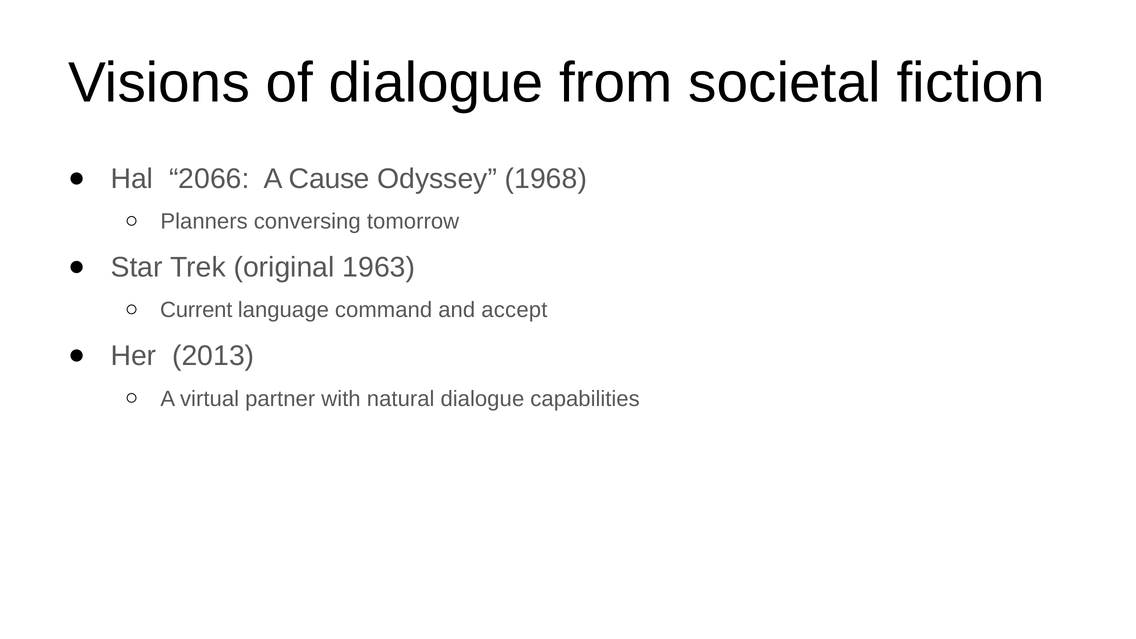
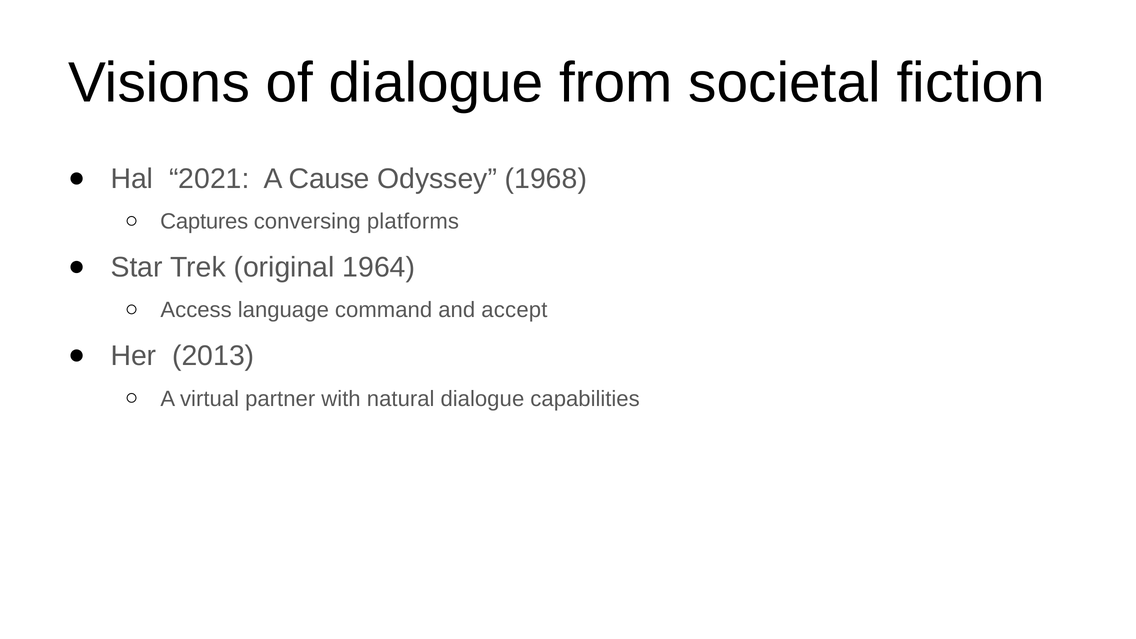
2066: 2066 -> 2021
Planners: Planners -> Captures
tomorrow: tomorrow -> platforms
1963: 1963 -> 1964
Current: Current -> Access
